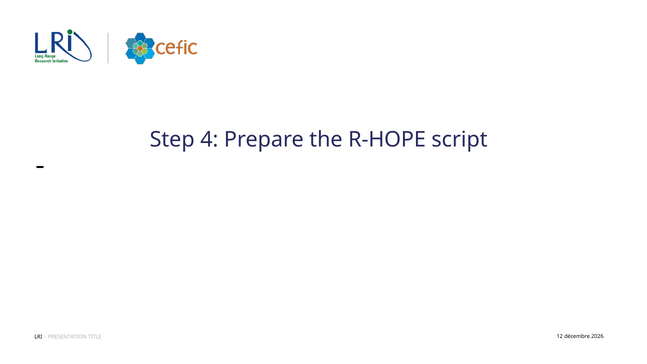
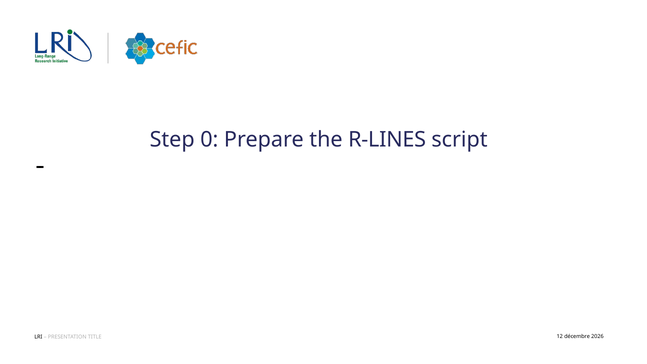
4: 4 -> 0
R-HOPE: R-HOPE -> R-LINES
